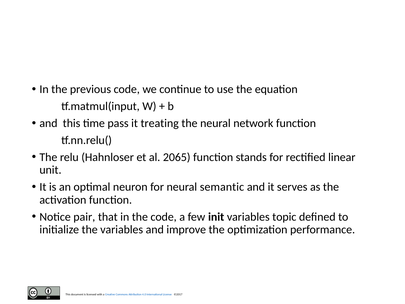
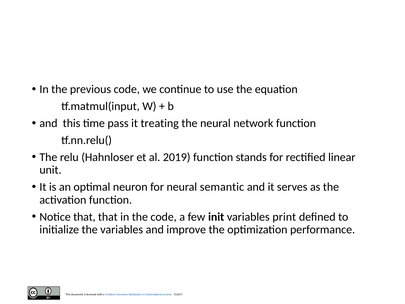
2065: 2065 -> 2019
Notice pair: pair -> that
topic: topic -> print
